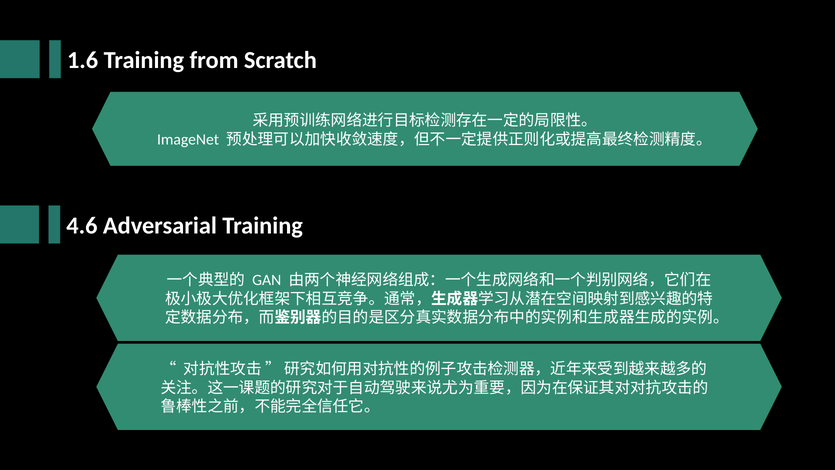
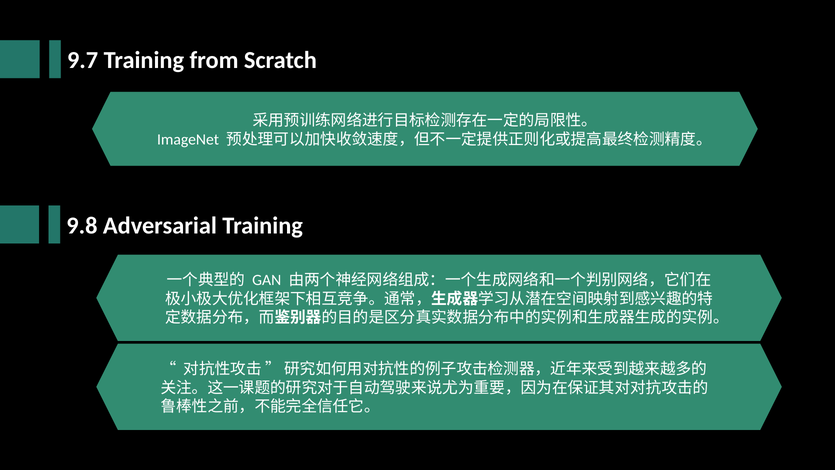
1.6: 1.6 -> 9.7
4.6: 4.6 -> 9.8
